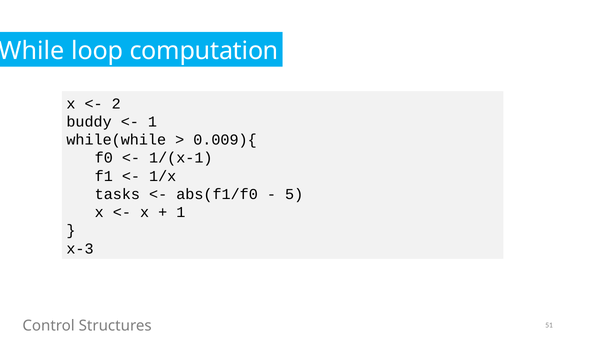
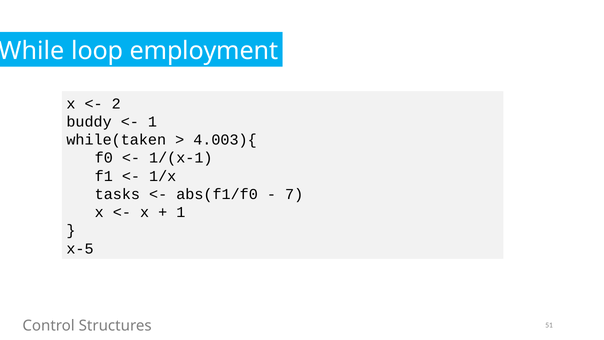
computation: computation -> employment
while(while: while(while -> while(taken
0.009){: 0.009){ -> 4.003){
5: 5 -> 7
x-3: x-3 -> x-5
